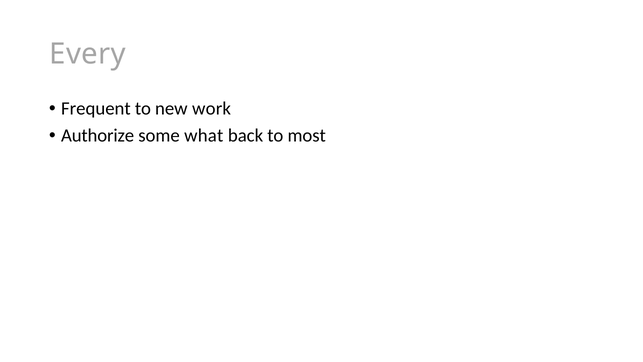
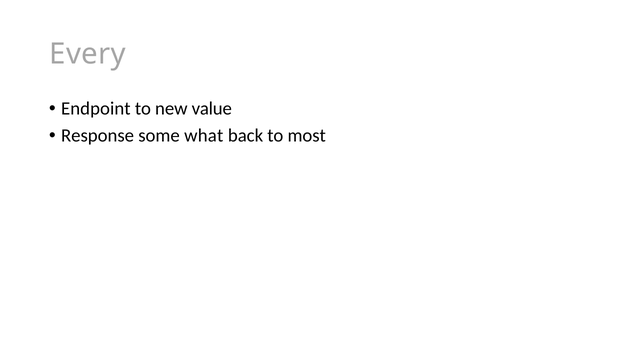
Frequent: Frequent -> Endpoint
work: work -> value
Authorize: Authorize -> Response
